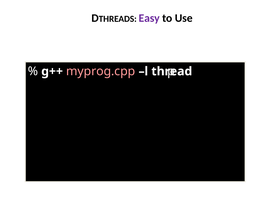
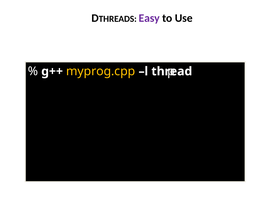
myprog.cpp colour: pink -> yellow
